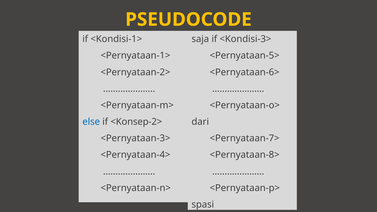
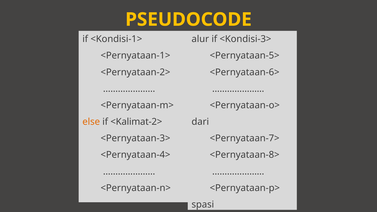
saja: saja -> alur
else colour: blue -> orange
<Konsep-2>: <Konsep-2> -> <Kalimat-2>
